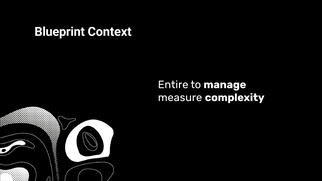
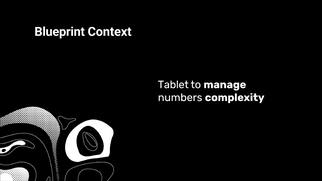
Entire: Entire -> Tablet
measure: measure -> numbers
